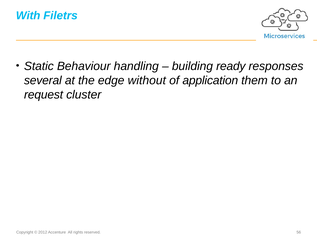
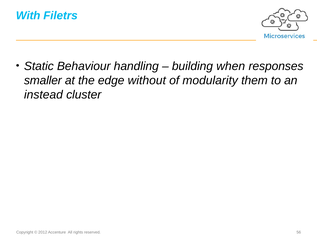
ready: ready -> when
several: several -> smaller
application: application -> modularity
request: request -> instead
